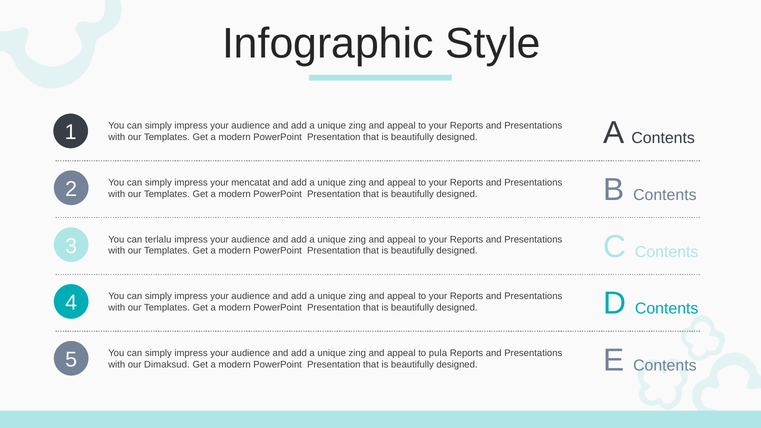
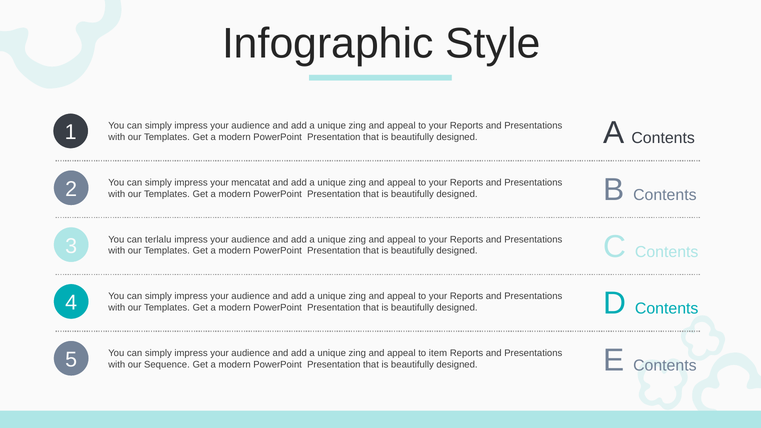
pula: pula -> item
Dimaksud: Dimaksud -> Sequence
